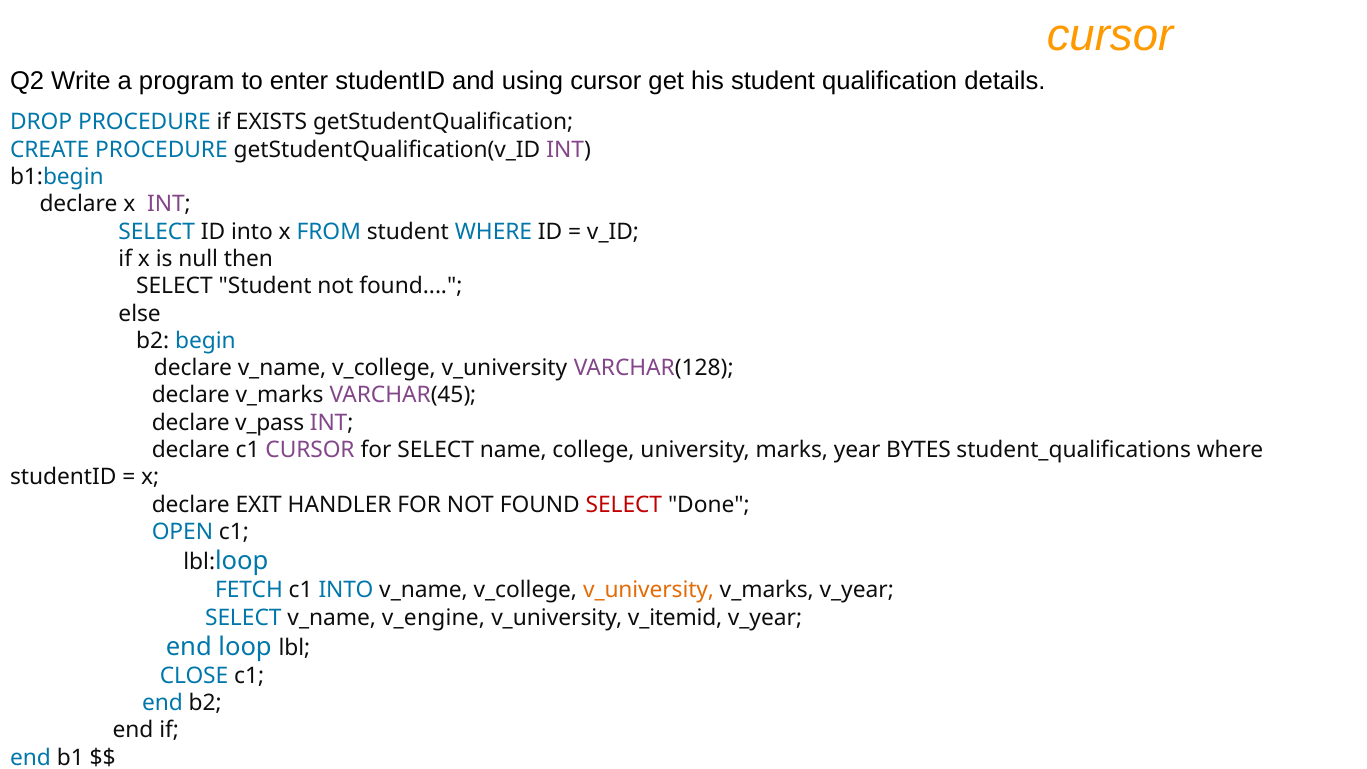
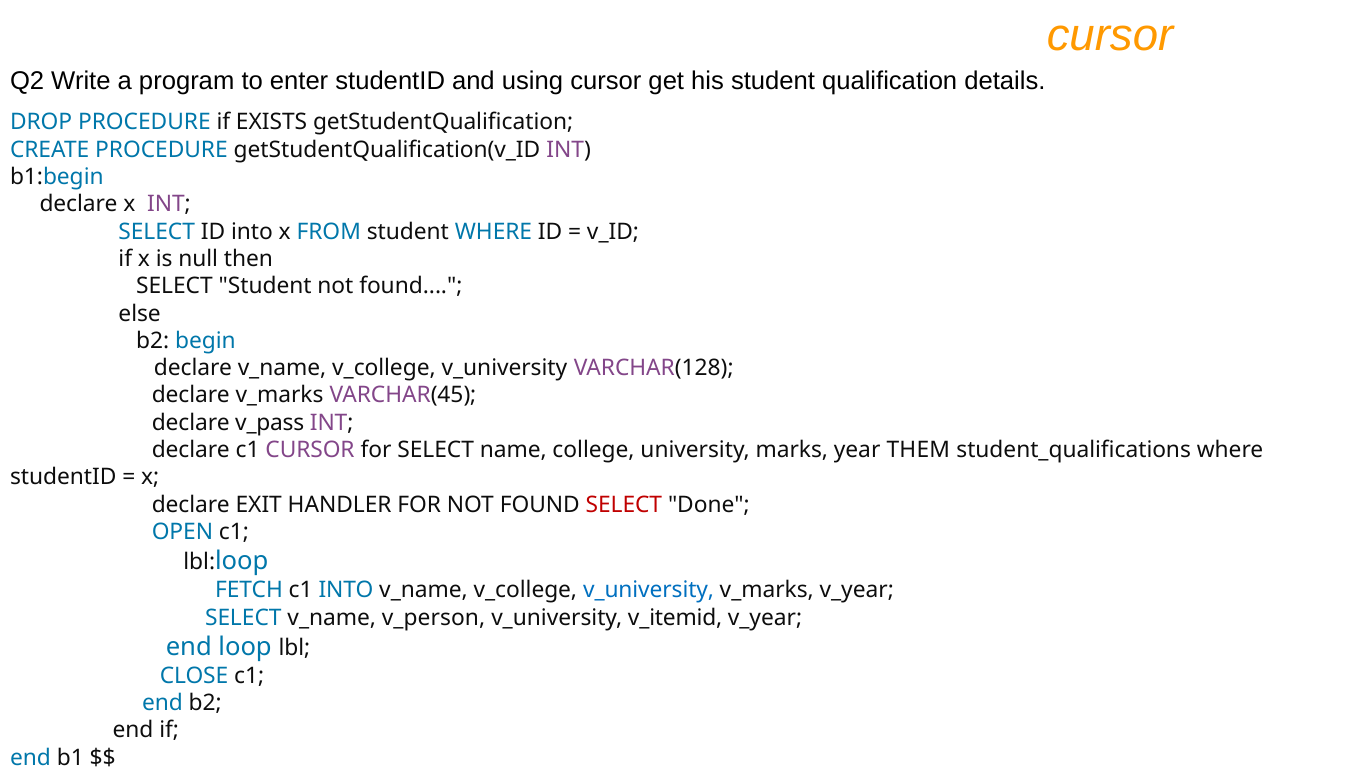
BYTES: BYTES -> THEM
v_university at (649, 590) colour: orange -> blue
v_engine: v_engine -> v_person
